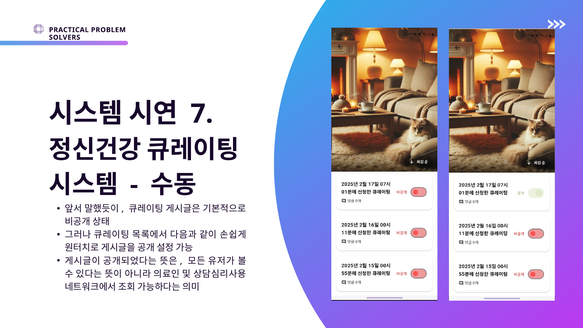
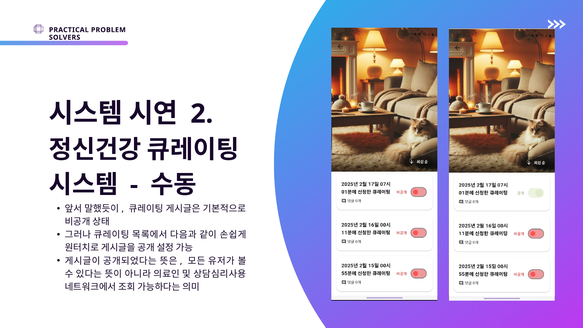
7: 7 -> 2
